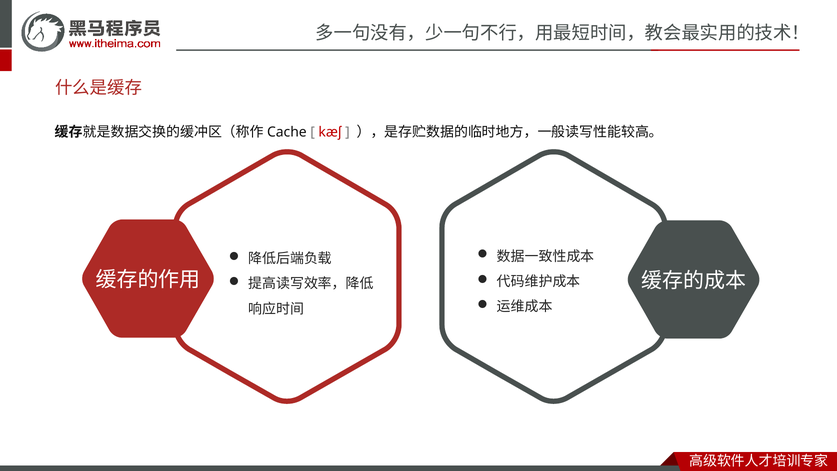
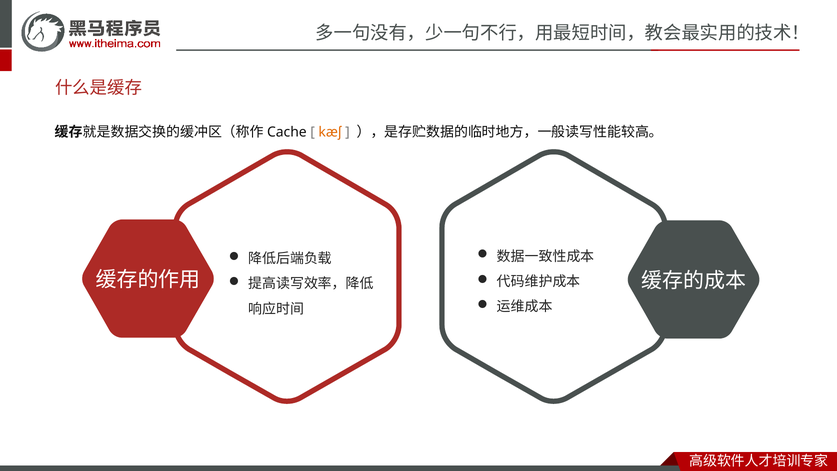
kæʃ colour: red -> orange
